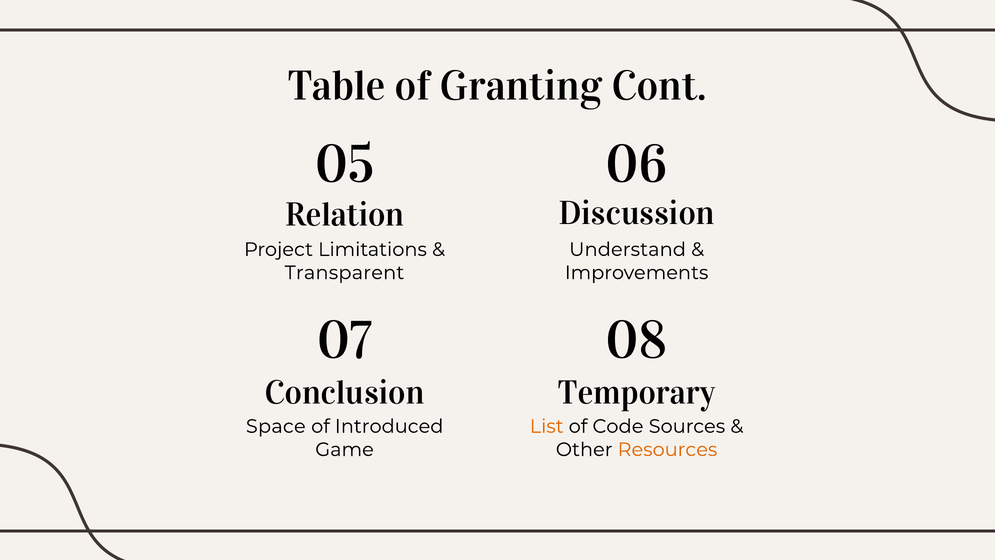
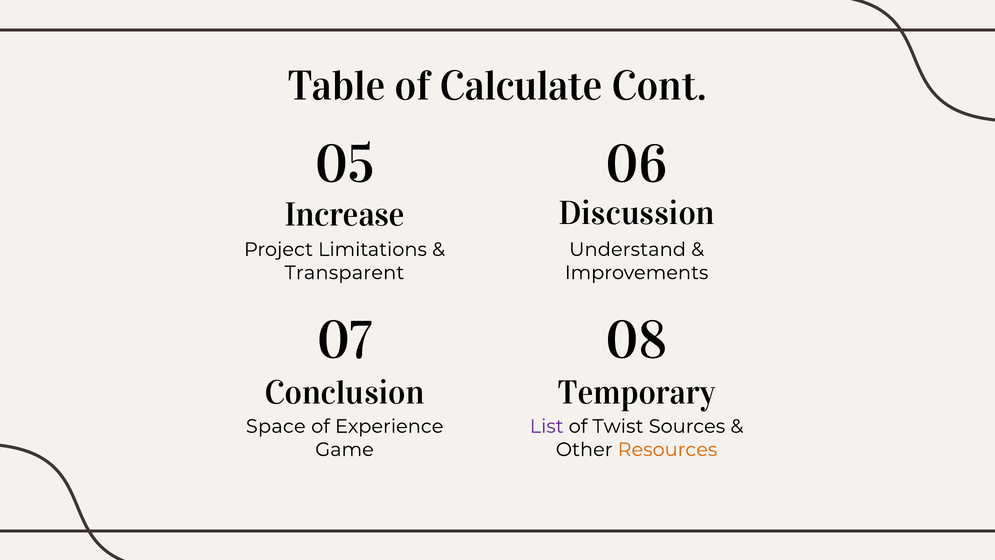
Granting: Granting -> Calculate
Relation: Relation -> Increase
Introduced: Introduced -> Experience
List colour: orange -> purple
Code: Code -> Twist
